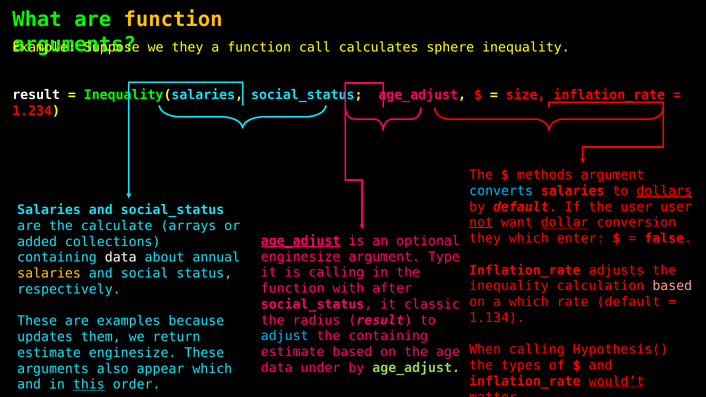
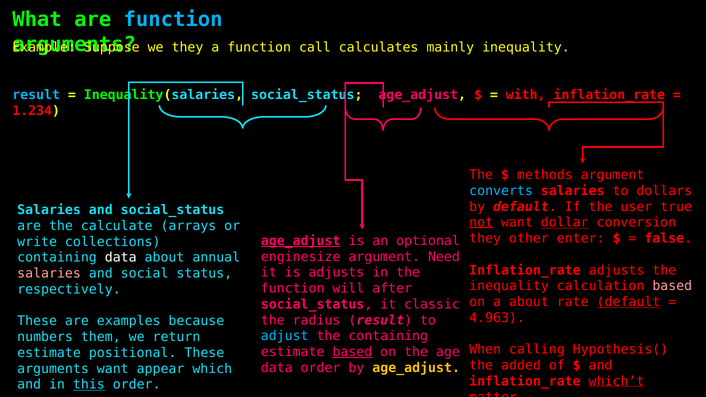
function at (173, 20) colour: yellow -> light blue
sphere: sphere -> mainly
result at (36, 95) colour: white -> light blue
size: size -> with
dollars underline: present -> none
user user: user -> true
they which: which -> other
added: added -> write
Type: Type -> Need
is calling: calling -> adjusts
salaries at (49, 274) colour: yellow -> pink
with: with -> will
a which: which -> about
default at (628, 302) underline: none -> present
1.134: 1.134 -> 4.963
updates: updates -> numbers
based at (352, 352) underline: none -> present
estimate enginesize: enginesize -> positional
types: types -> added
data under: under -> order
age_adjust at (416, 368) colour: light green -> yellow
arguments also: also -> want
would’t: would’t -> which’t
